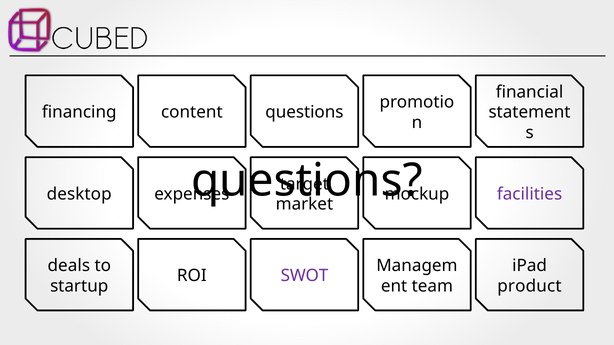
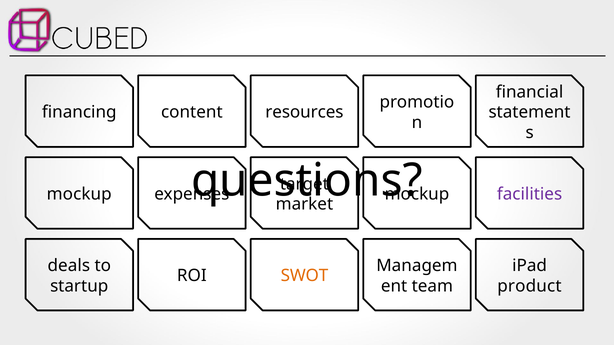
questions at (304, 112): questions -> resources
desktop at (79, 194): desktop -> mockup
SWOT colour: purple -> orange
